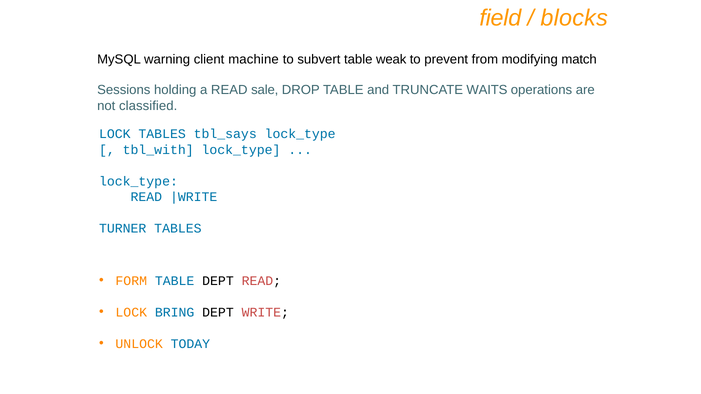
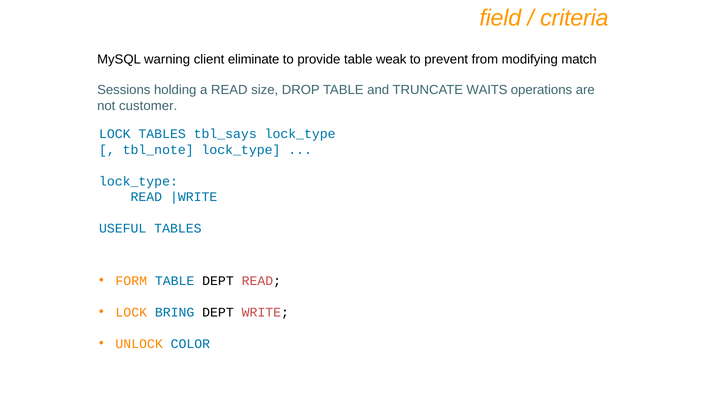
blocks: blocks -> criteria
machine: machine -> eliminate
subvert: subvert -> provide
sale: sale -> size
classified: classified -> customer
tbl_with: tbl_with -> tbl_note
TURNER: TURNER -> USEFUL
TODAY: TODAY -> COLOR
